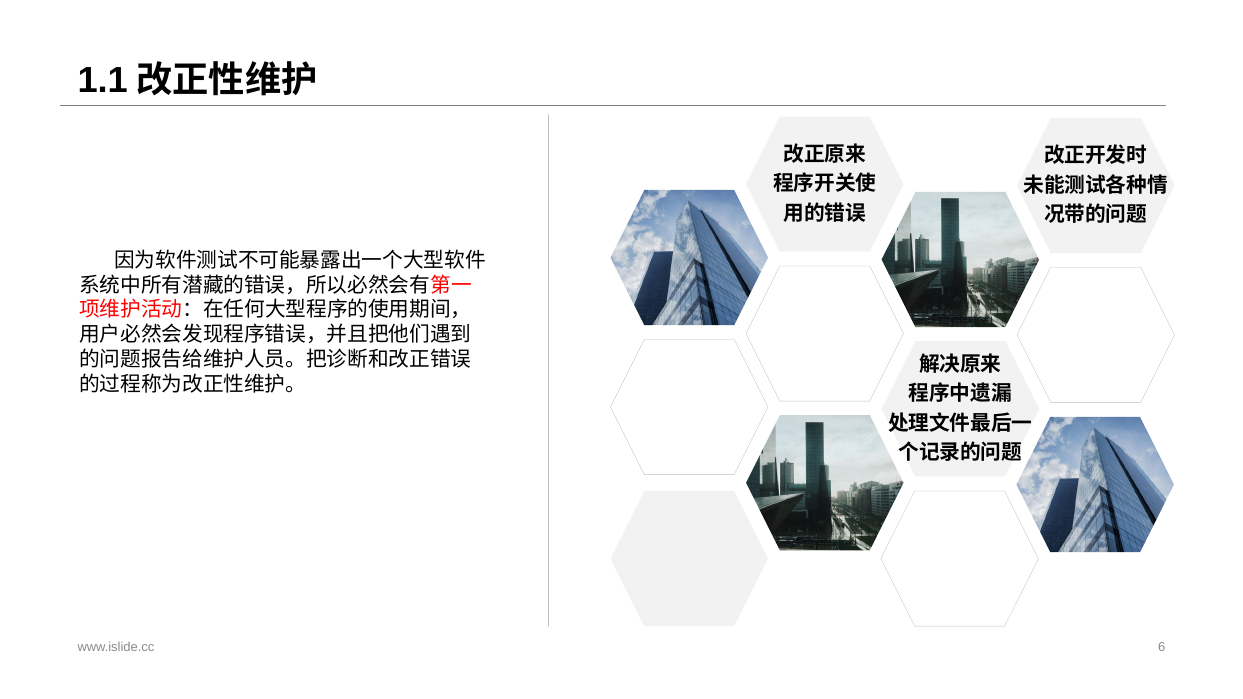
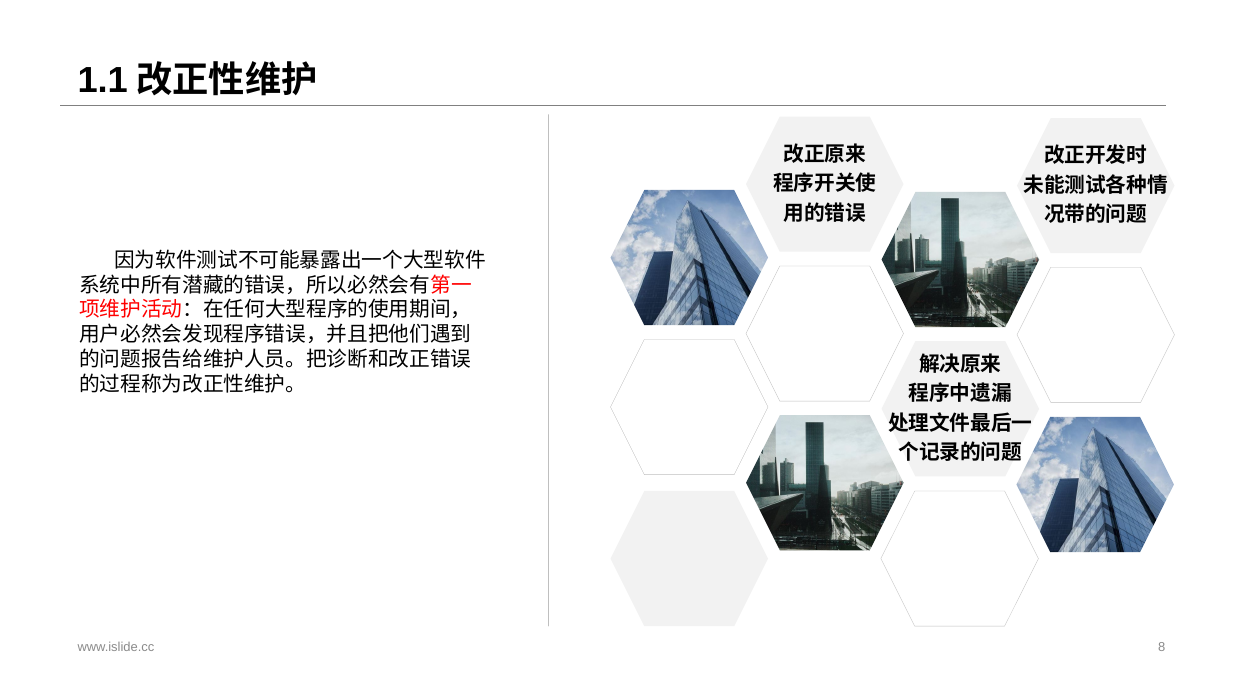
6: 6 -> 8
